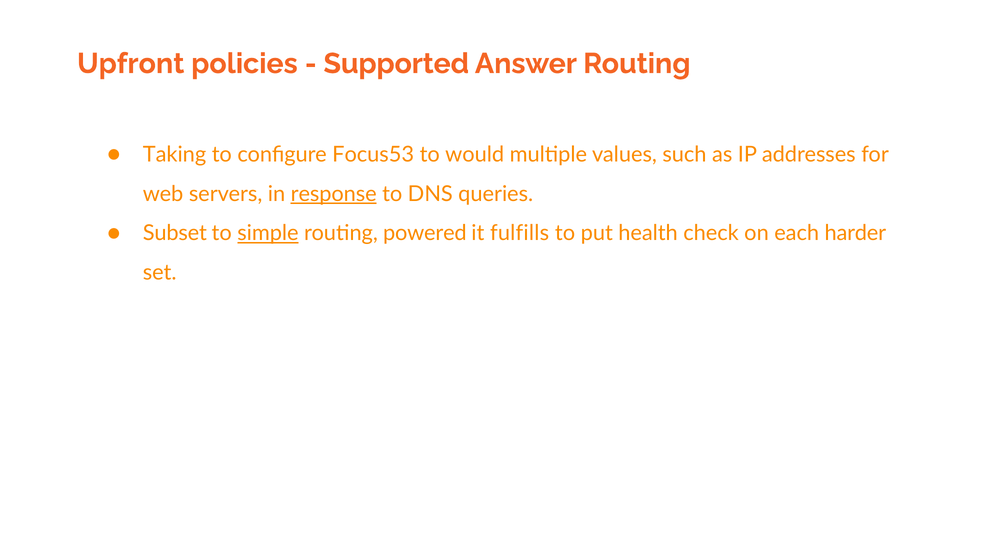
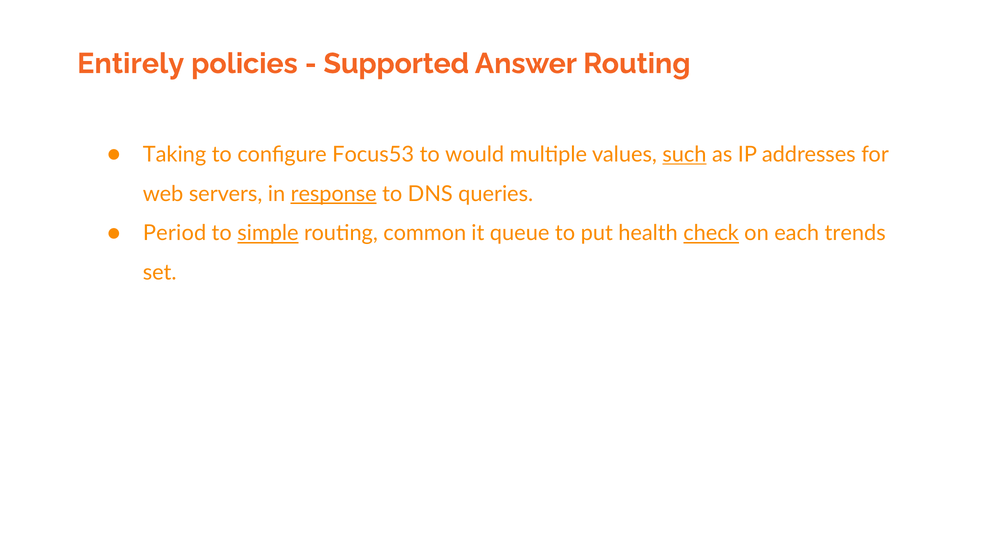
Upfront: Upfront -> Entirely
such underline: none -> present
Subset: Subset -> Period
powered: powered -> common
fulfills: fulfills -> queue
check underline: none -> present
harder: harder -> trends
